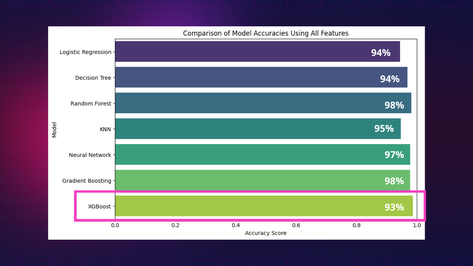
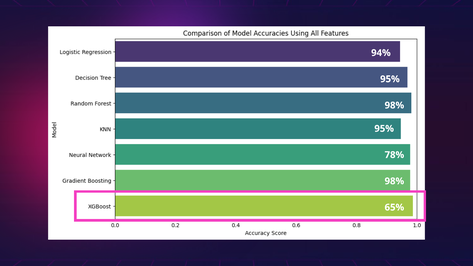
94% at (390, 79): 94% -> 95%
97%: 97% -> 78%
93%: 93% -> 65%
